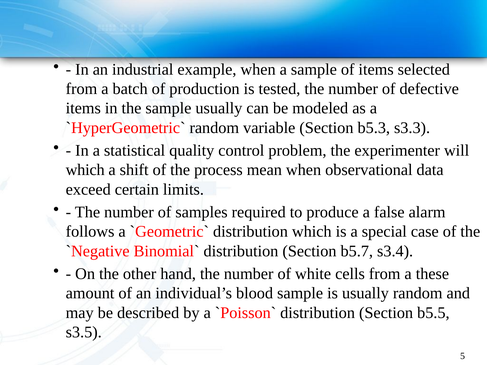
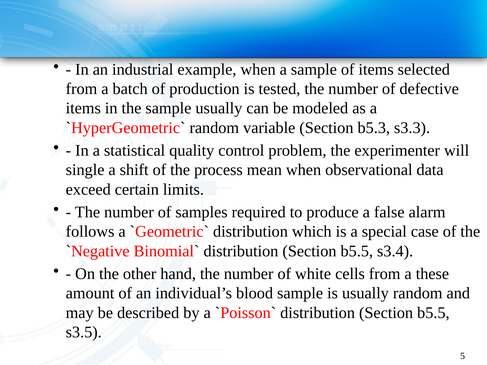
which at (85, 170): which -> single
b5.7 at (357, 251): b5.7 -> b5.5
